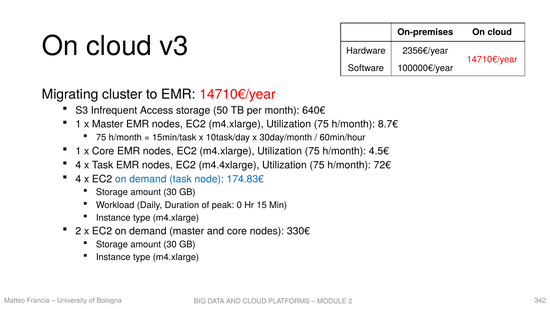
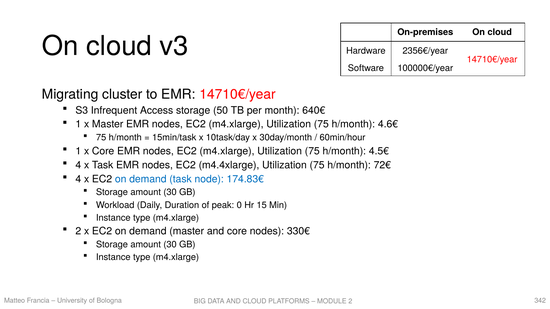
8.7€: 8.7€ -> 4.6€
